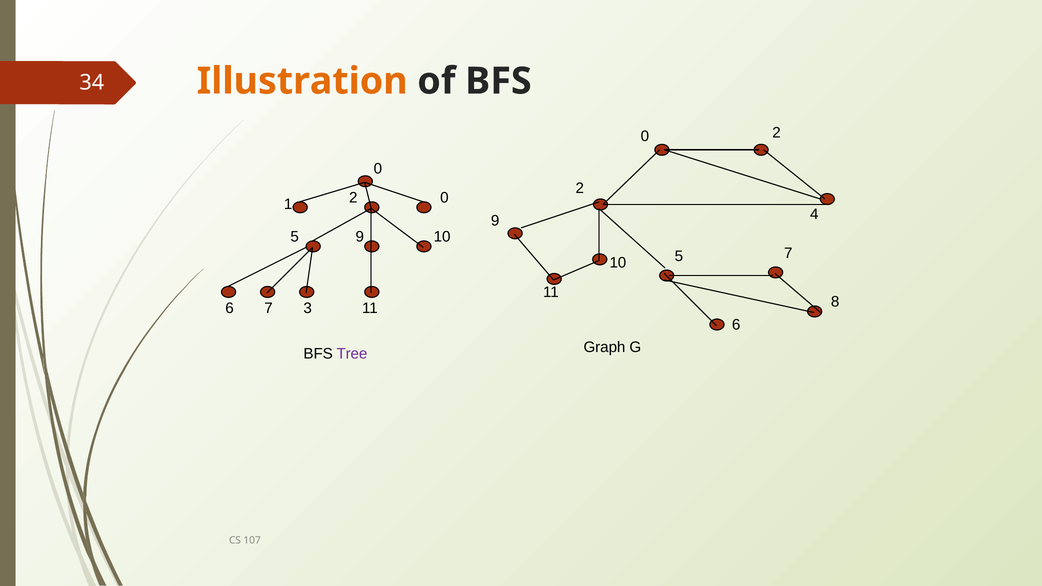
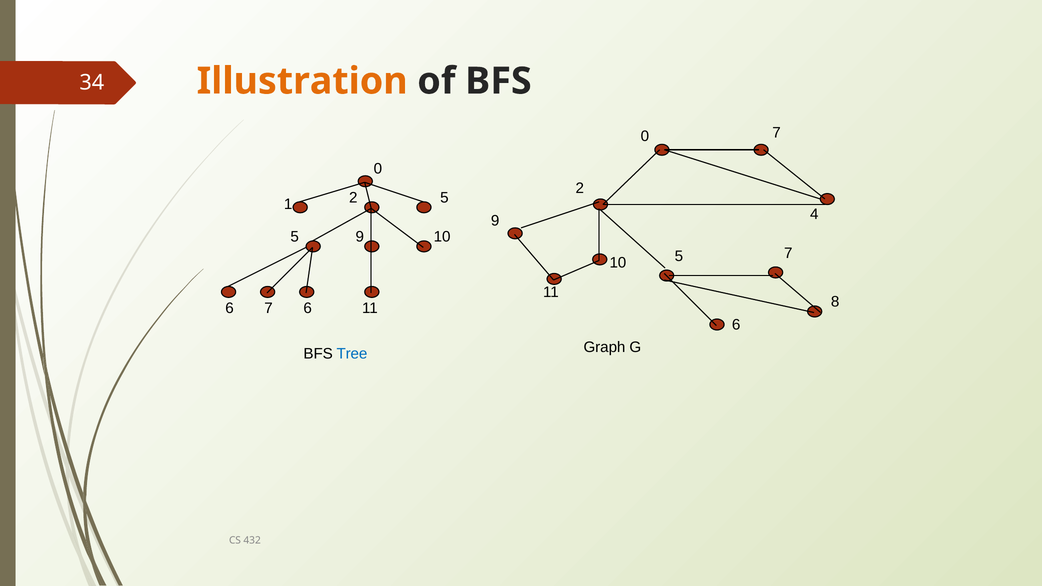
2 at (777, 133): 2 -> 7
1 0: 0 -> 5
7 3: 3 -> 6
Tree colour: purple -> blue
107: 107 -> 432
